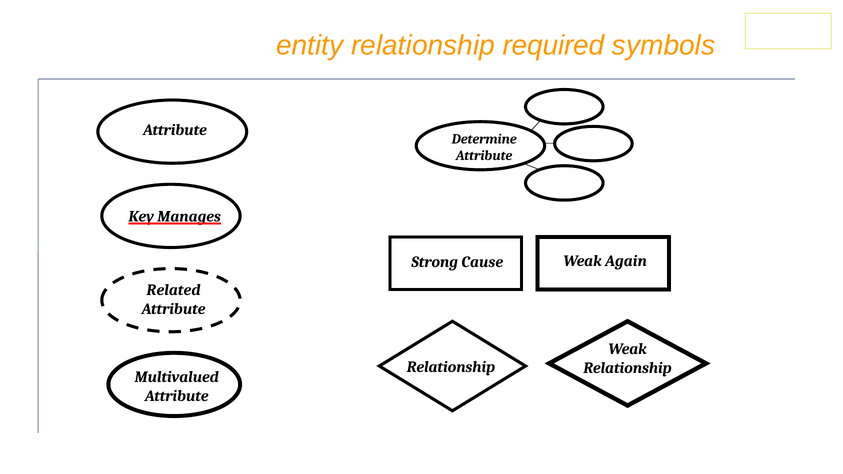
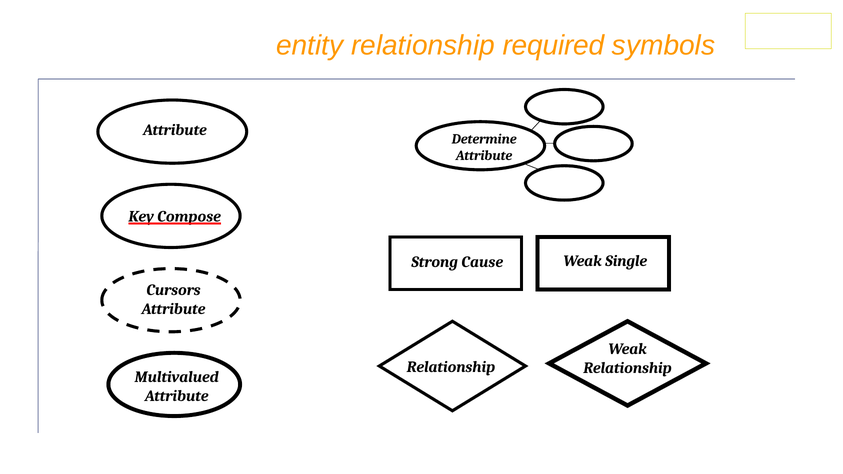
Manages: Manages -> Compose
Again: Again -> Single
Related: Related -> Cursors
